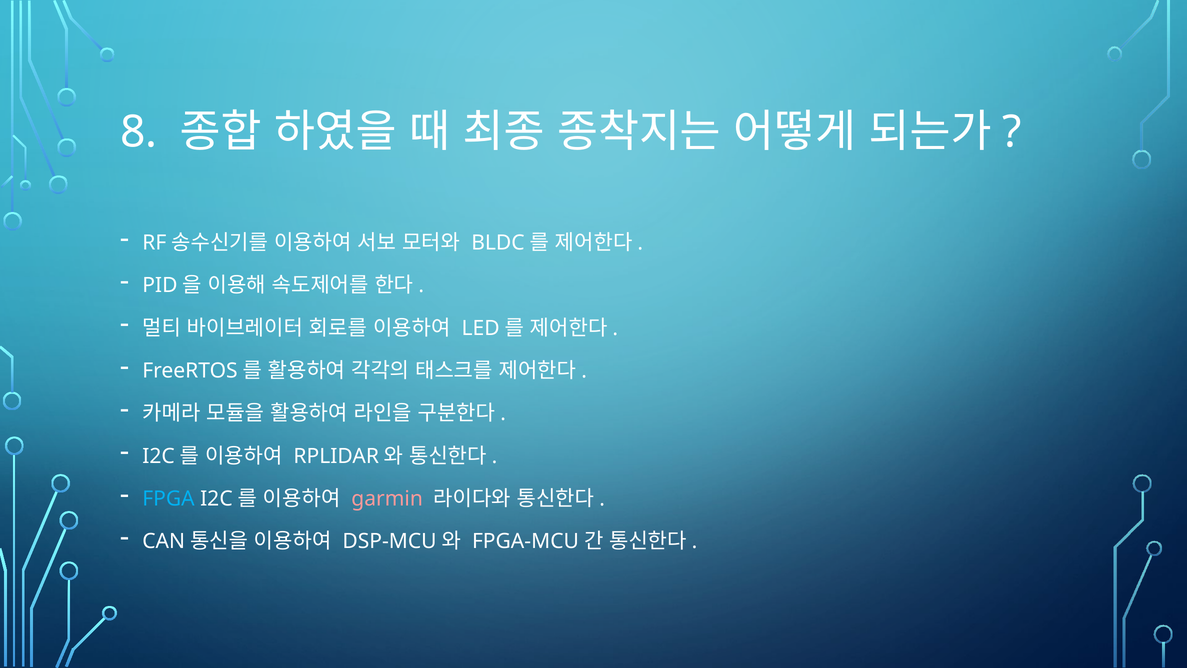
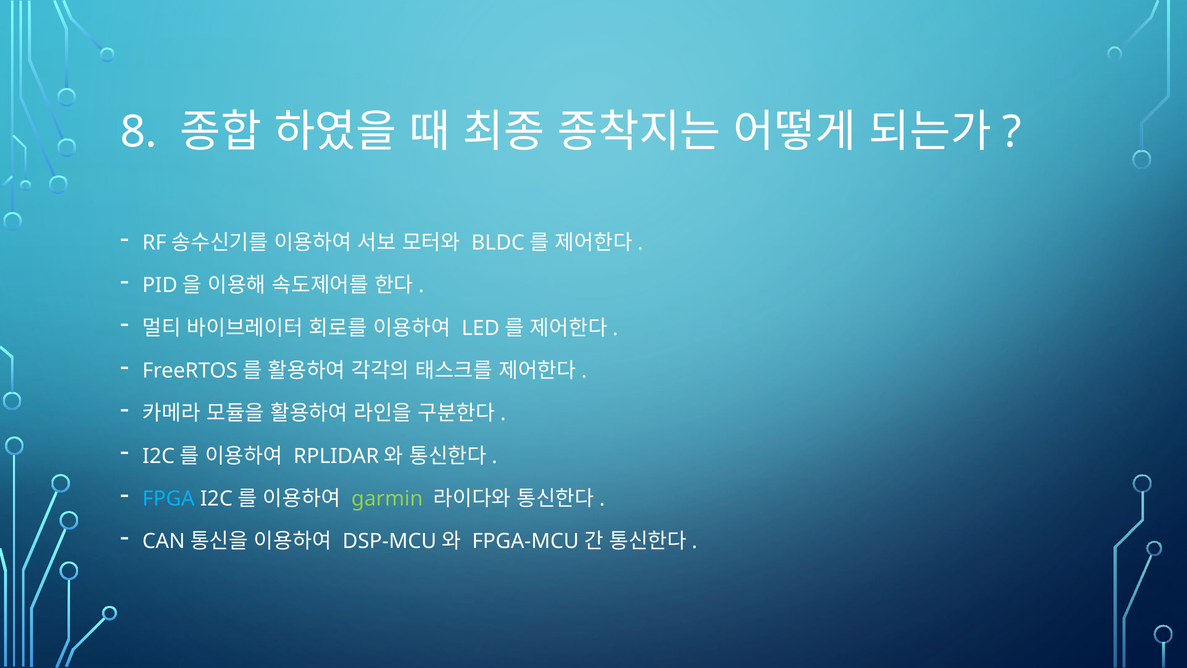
garmin colour: pink -> light green
